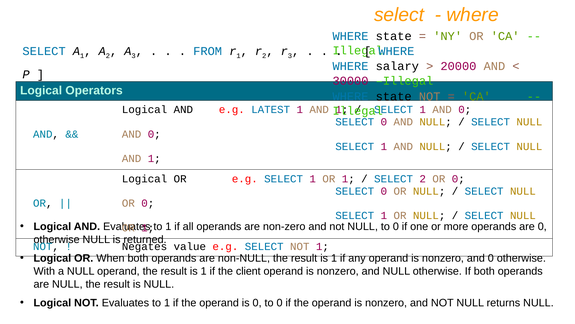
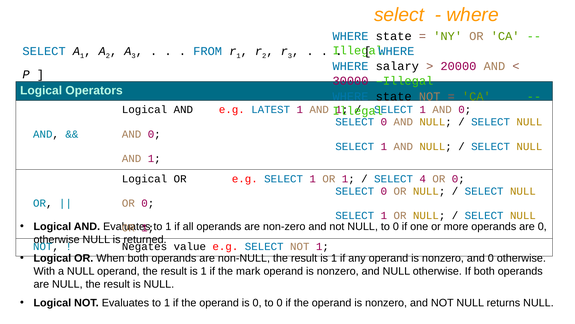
SELECT 2: 2 -> 4
client: client -> mark
